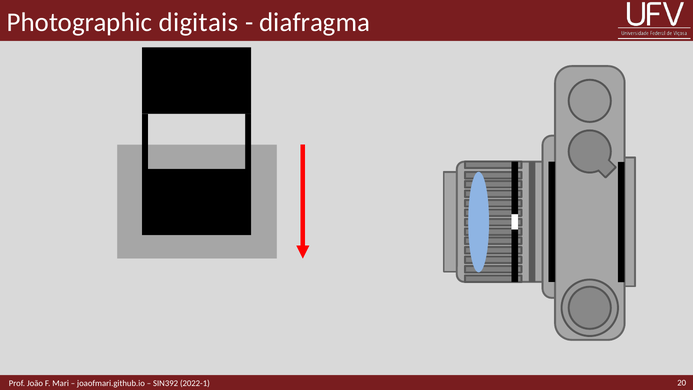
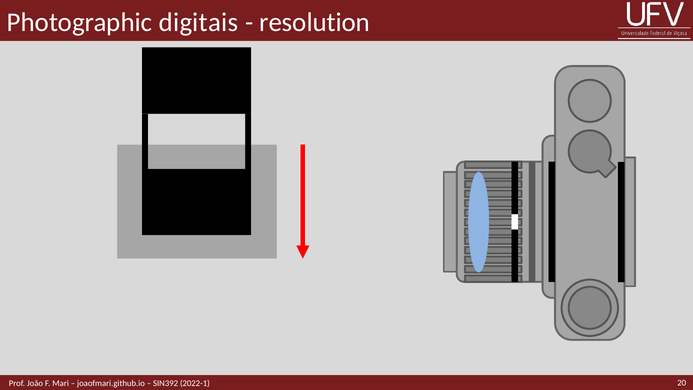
diafragma: diafragma -> resolution
